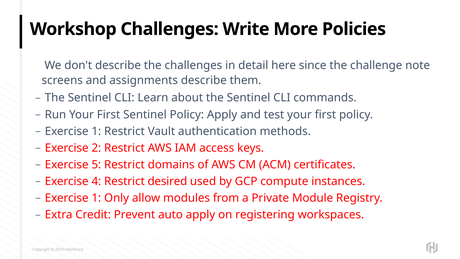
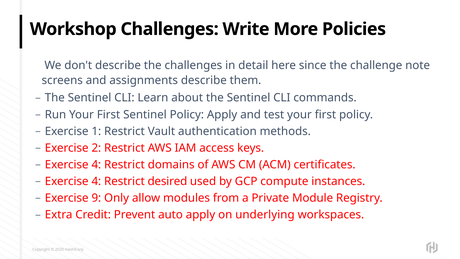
5 at (96, 164): 5 -> 4
1 at (96, 198): 1 -> 9
registering: registering -> underlying
